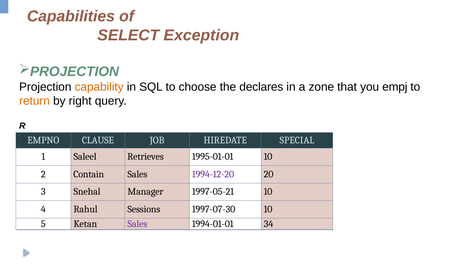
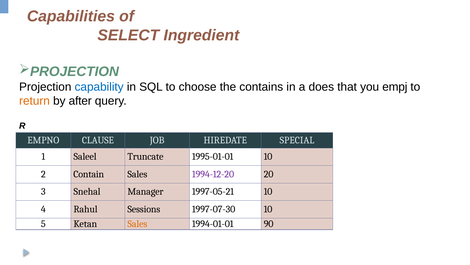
Exception: Exception -> Ingredient
capability colour: orange -> blue
declares: declares -> contains
zone: zone -> does
right: right -> after
Retrieves: Retrieves -> Truncate
Sales at (137, 223) colour: purple -> orange
34: 34 -> 90
